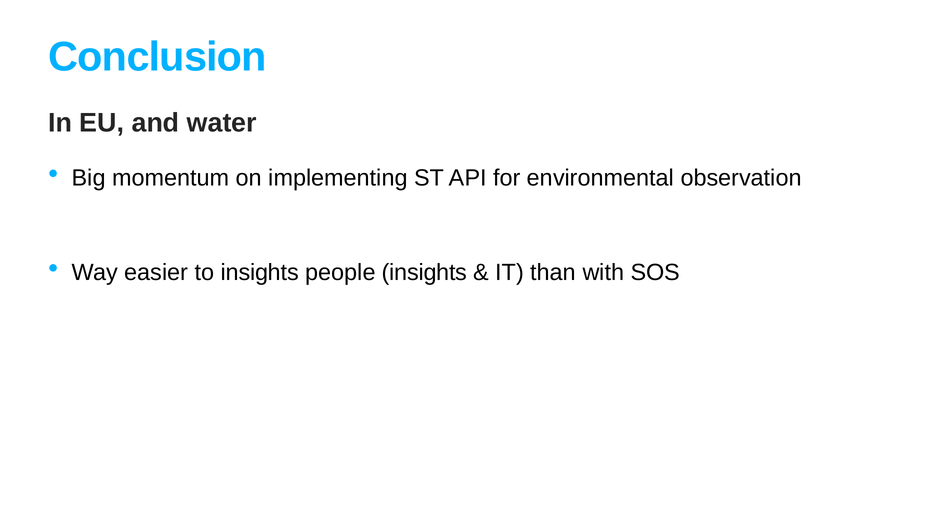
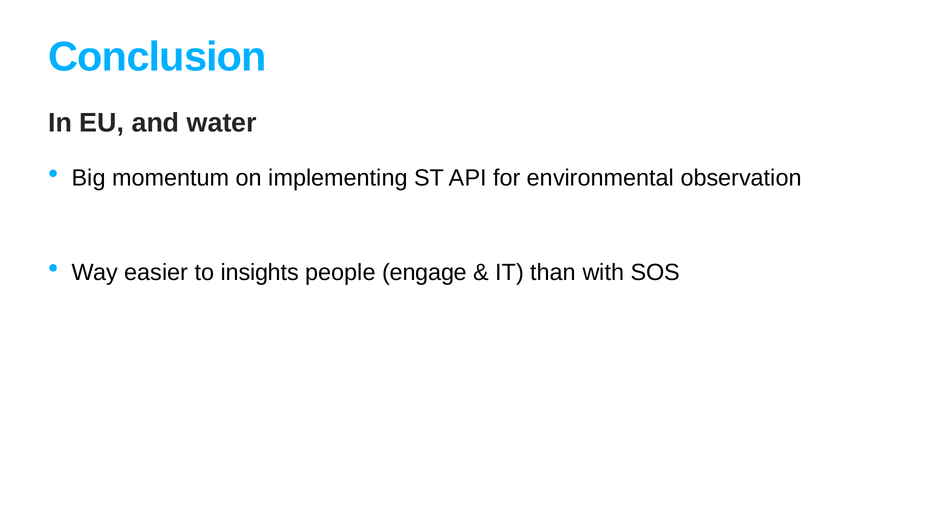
people insights: insights -> engage
